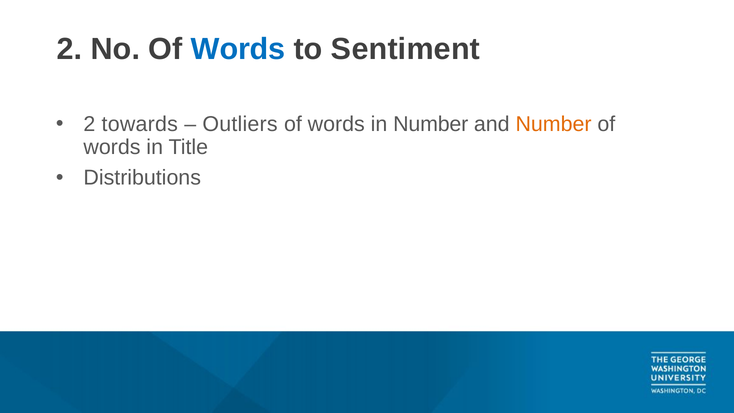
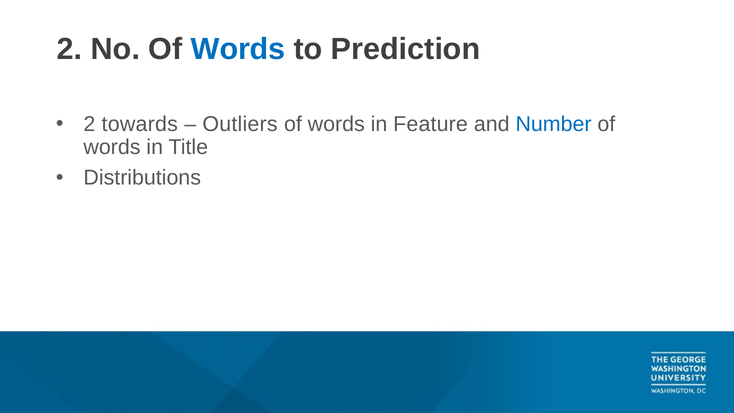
Sentiment: Sentiment -> Prediction
in Number: Number -> Feature
Number at (554, 124) colour: orange -> blue
